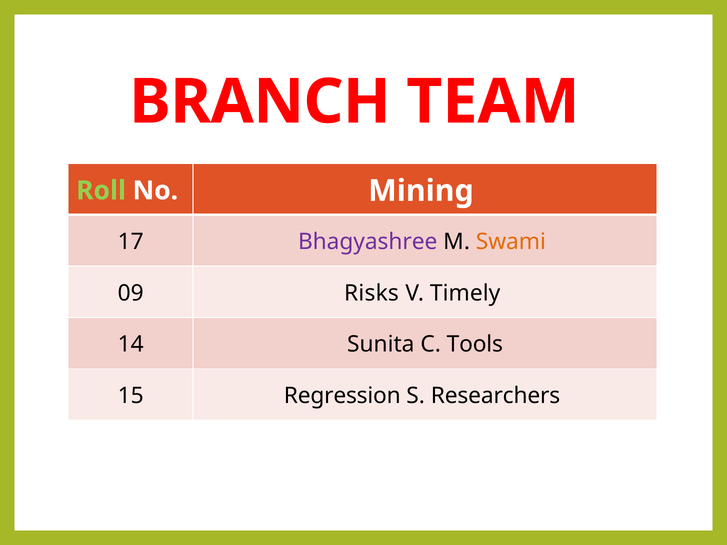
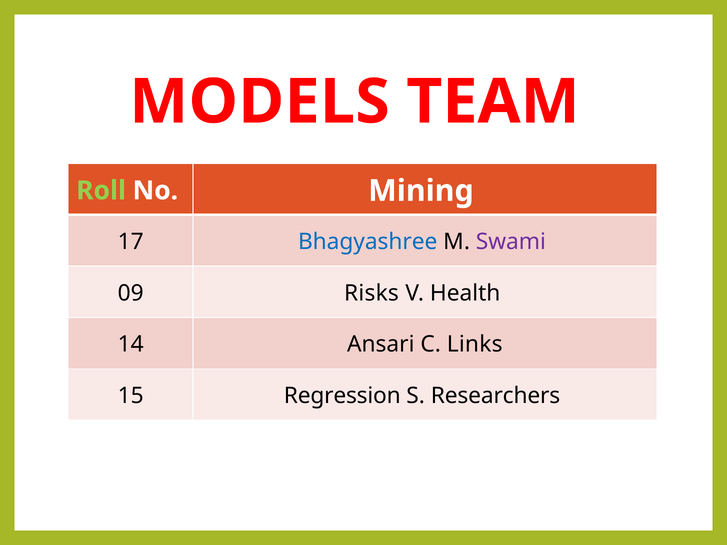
BRANCH: BRANCH -> MODELS
Bhagyashree colour: purple -> blue
Swami colour: orange -> purple
Timely: Timely -> Health
Sunita: Sunita -> Ansari
Tools: Tools -> Links
